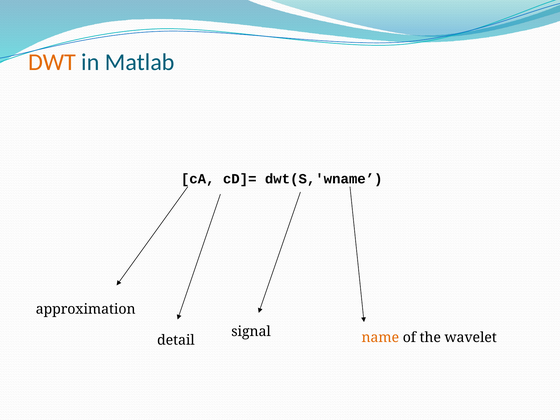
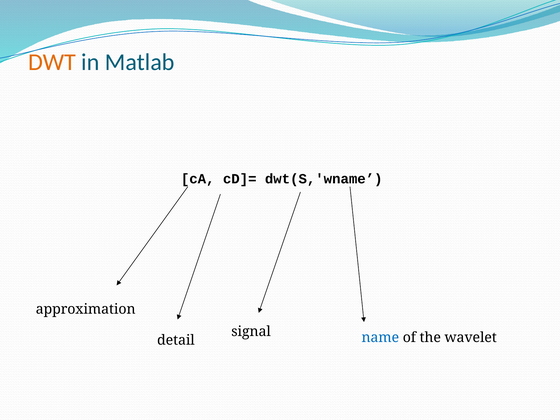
name colour: orange -> blue
